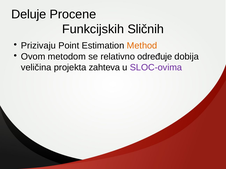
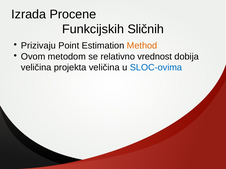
Deluje: Deluje -> Izrada
određuje: određuje -> vrednost
projekta zahteva: zahteva -> veličina
SLOC-ovima colour: purple -> blue
